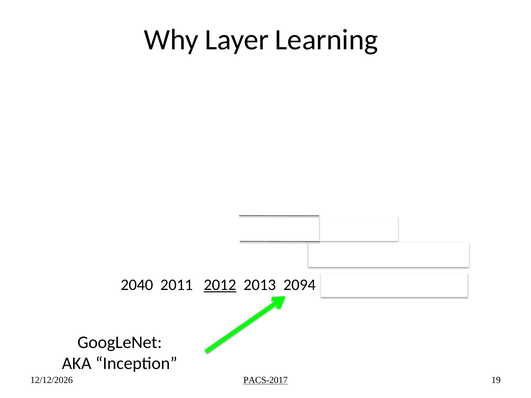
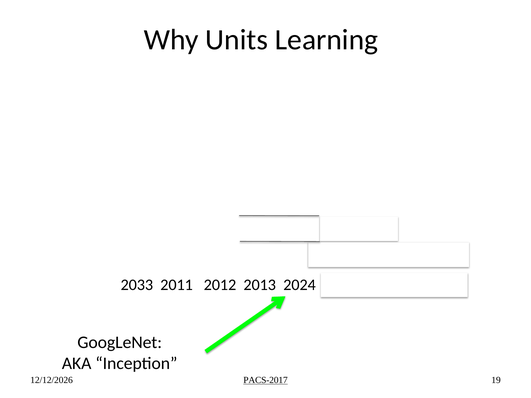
Layer: Layer -> Units
2040: 2040 -> 2033
2012 at (220, 285) underline: present -> none
2094: 2094 -> 2024
